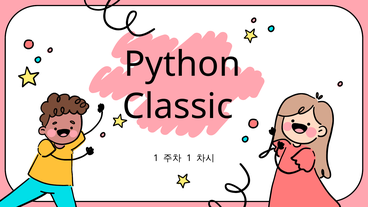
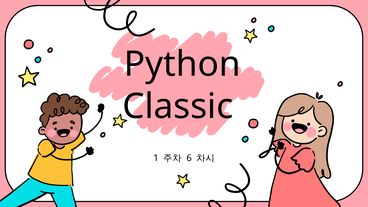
1 at (189, 158): 1 -> 6
